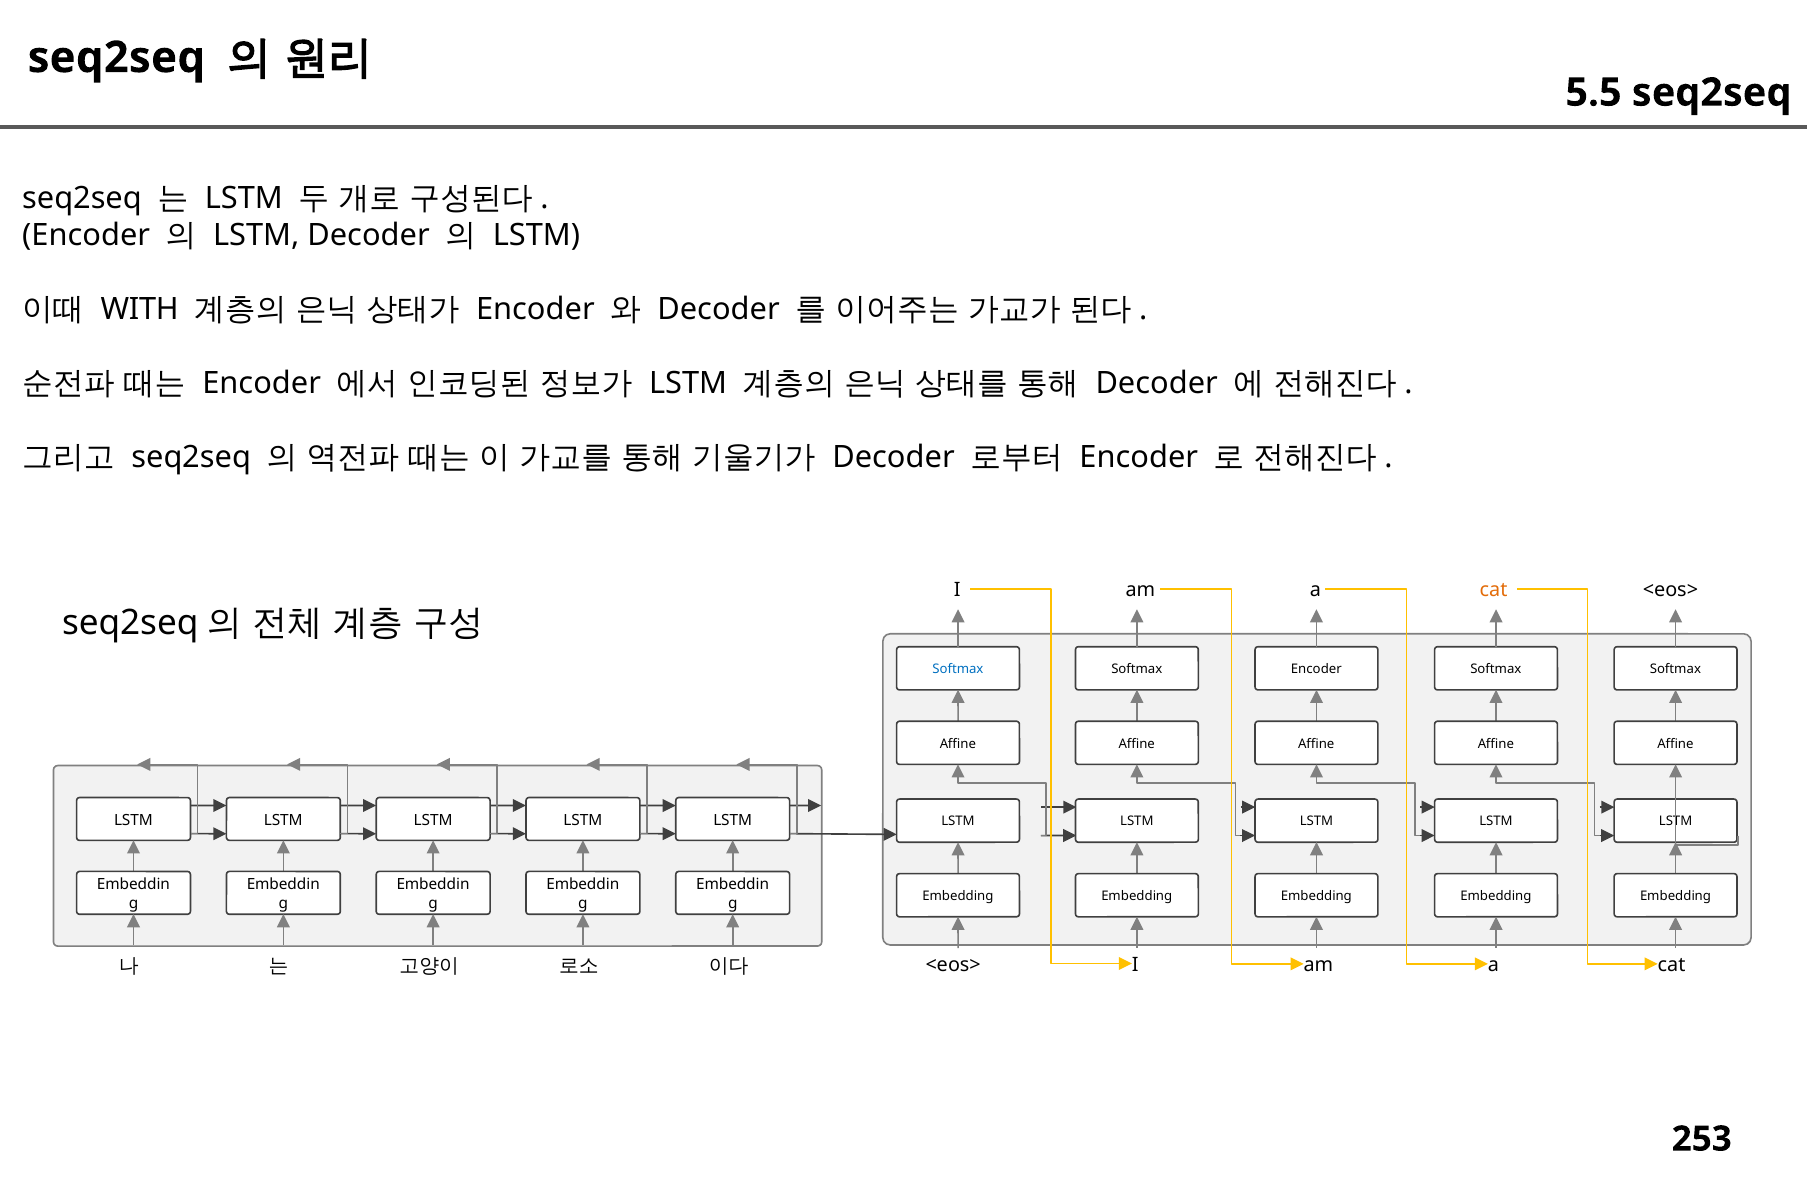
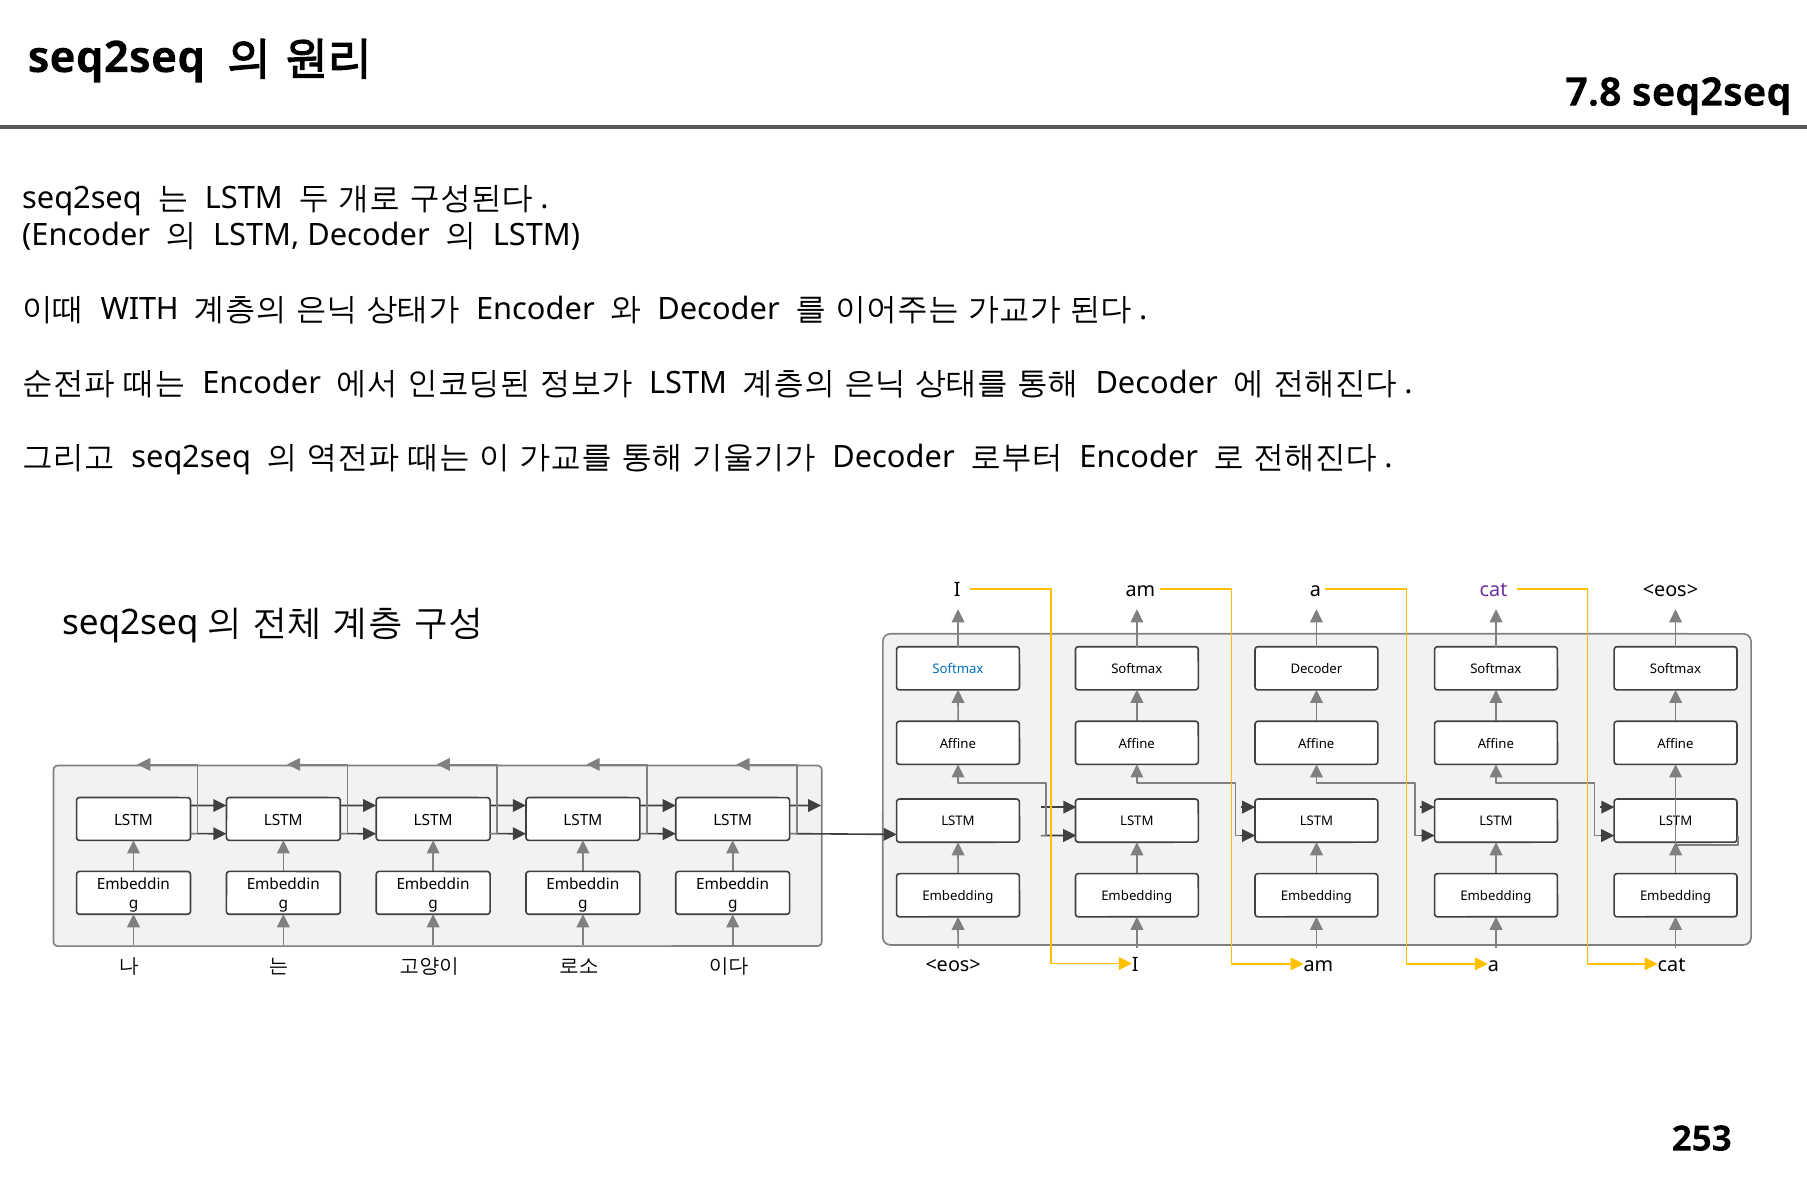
5.5: 5.5 -> 7.8
cat at (1494, 590) colour: orange -> purple
Encoder at (1316, 669): Encoder -> Decoder
